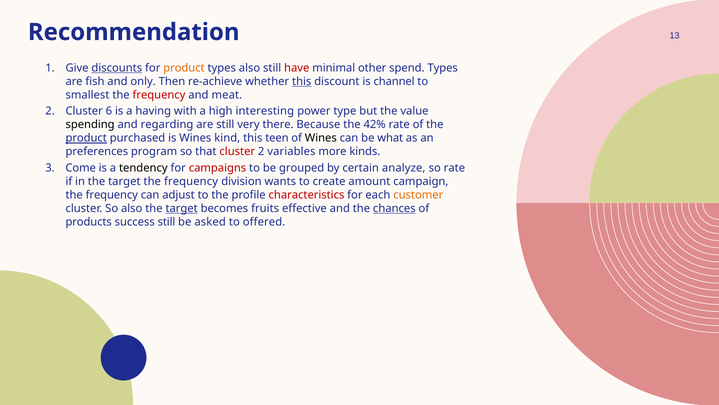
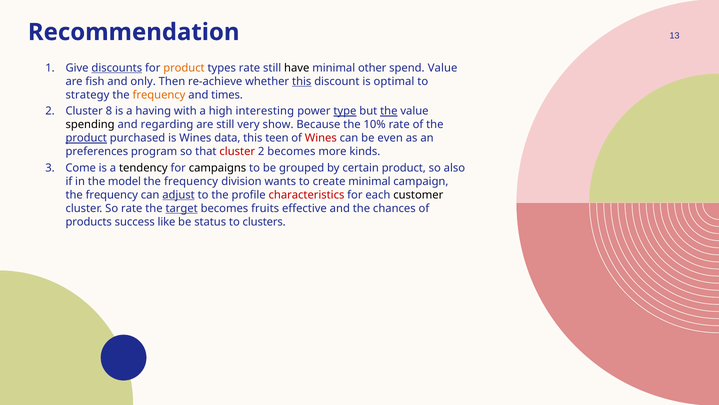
types also: also -> rate
have colour: red -> black
spend Types: Types -> Value
channel: channel -> optimal
smallest: smallest -> strategy
frequency at (159, 95) colour: red -> orange
meat: meat -> times
6: 6 -> 8
type underline: none -> present
the at (389, 111) underline: none -> present
there: there -> show
42%: 42% -> 10%
kind: kind -> data
Wines at (321, 138) colour: black -> red
what: what -> even
2 variables: variables -> becomes
campaigns colour: red -> black
certain analyze: analyze -> product
so rate: rate -> also
in the target: target -> model
create amount: amount -> minimal
adjust underline: none -> present
customer colour: orange -> black
So also: also -> rate
chances underline: present -> none
success still: still -> like
asked: asked -> status
offered: offered -> clusters
